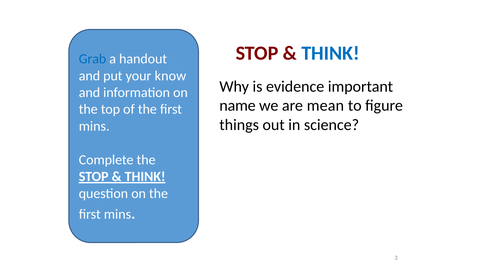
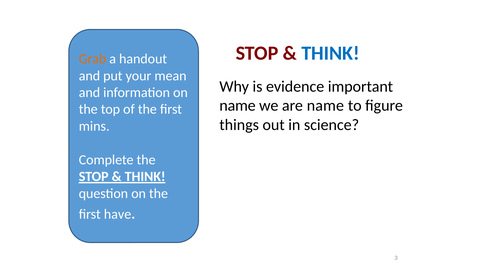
Grab colour: blue -> orange
know: know -> mean
are mean: mean -> name
mins at (118, 214): mins -> have
